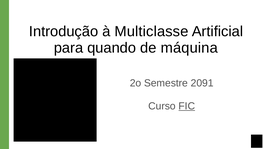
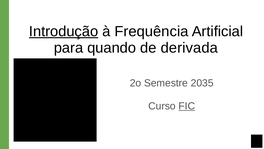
Introdução underline: none -> present
Multiclasse: Multiclasse -> Frequência
máquina: máquina -> derivada
2091: 2091 -> 2035
